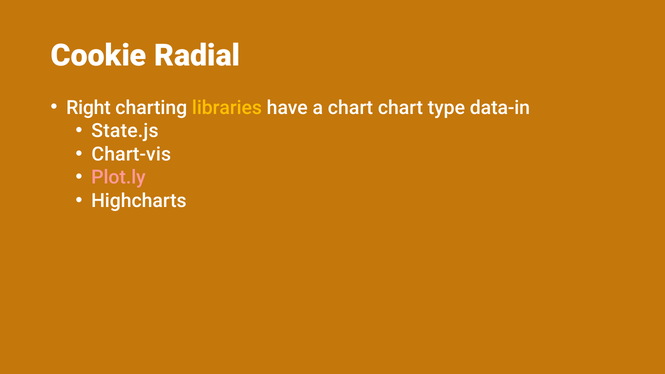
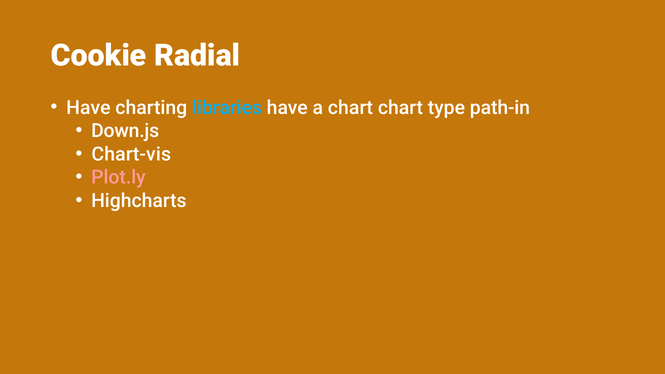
Right at (88, 108): Right -> Have
libraries colour: yellow -> light blue
data-in: data-in -> path-in
State.js: State.js -> Down.js
